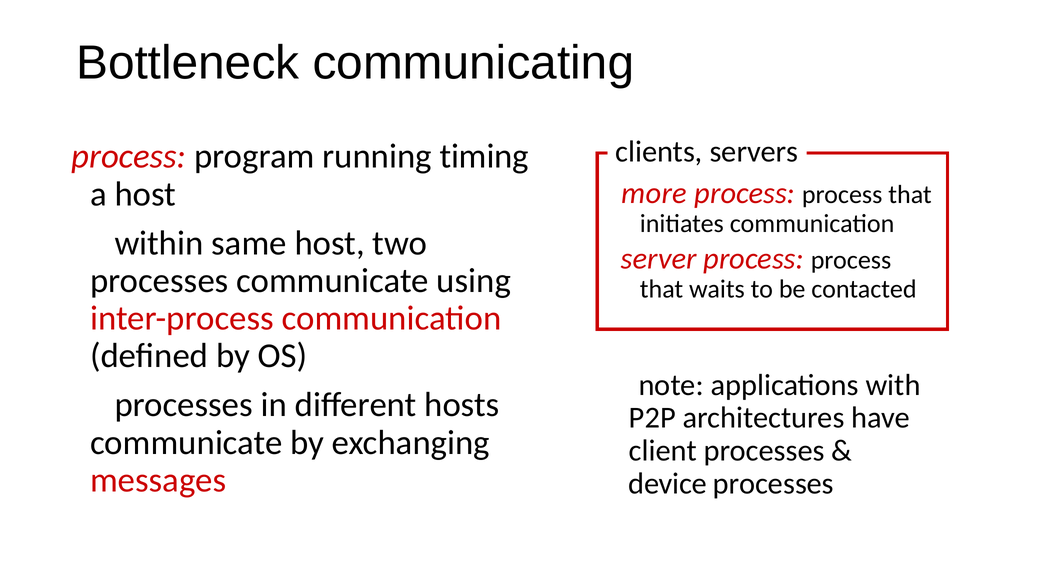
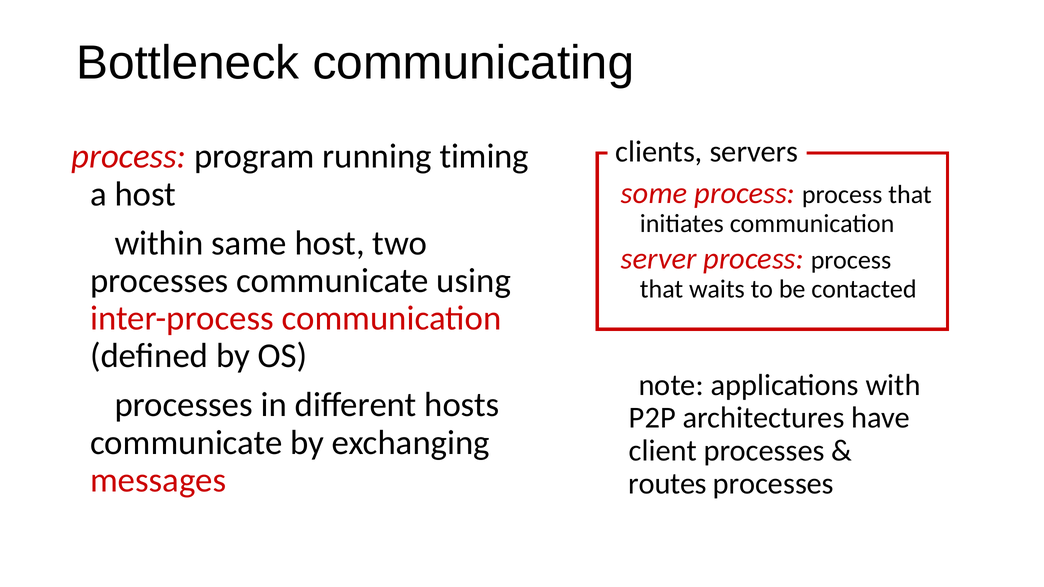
more: more -> some
device: device -> routes
